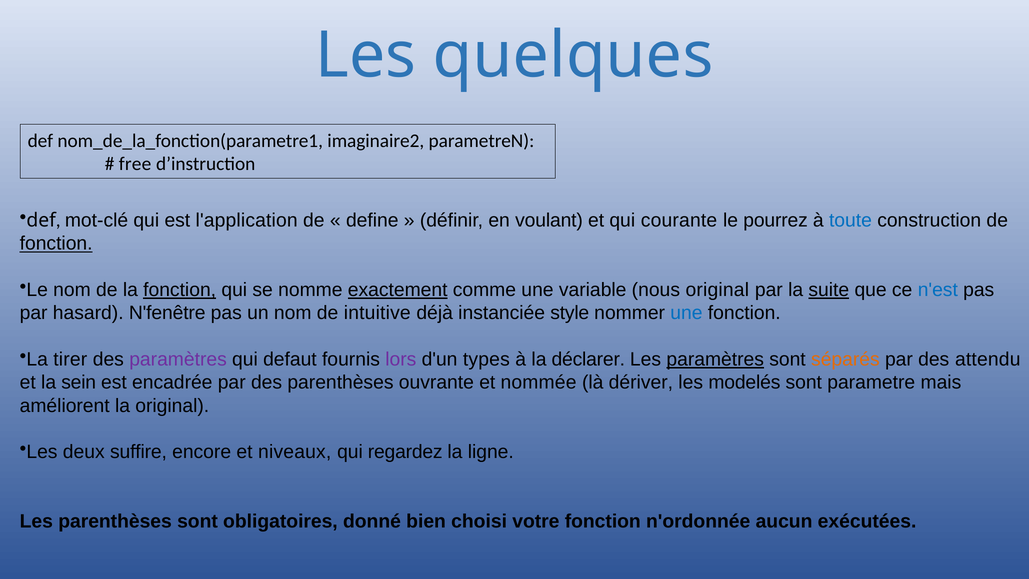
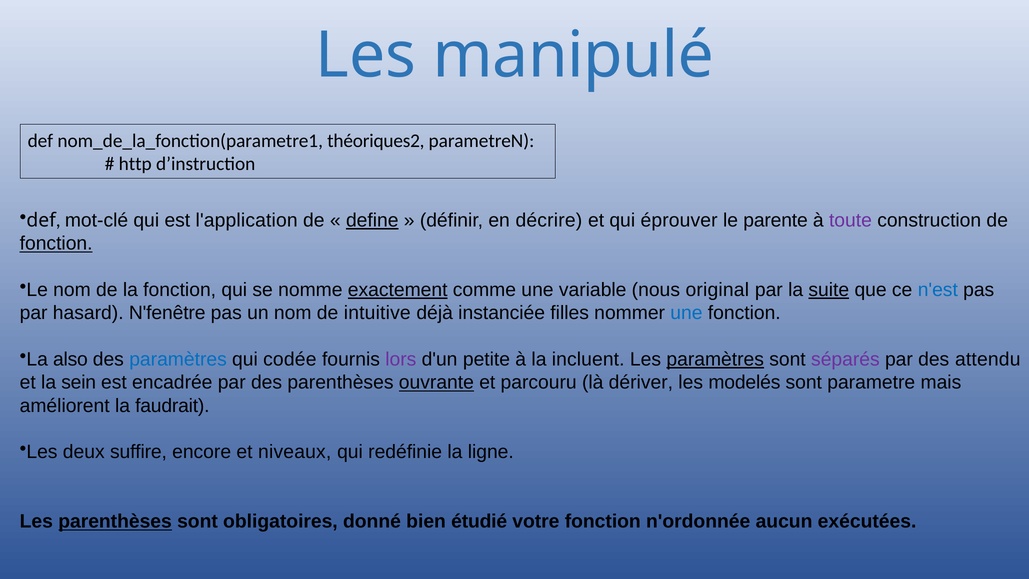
quelques: quelques -> manipulé
imaginaire2: imaginaire2 -> théoriques2
free: free -> http
define underline: none -> present
voulant: voulant -> décrire
courante: courante -> éprouver
pourrez: pourrez -> parente
toute colour: blue -> purple
fonction at (180, 290) underline: present -> none
style: style -> filles
tirer: tirer -> also
paramètres at (178, 359) colour: purple -> blue
defaut: defaut -> codée
types: types -> petite
déclarer: déclarer -> incluent
séparés colour: orange -> purple
ouvrante underline: none -> present
nommée: nommée -> parcouru
la original: original -> faudrait
regardez: regardez -> redéfinie
parenthèses at (115, 521) underline: none -> present
choisi: choisi -> étudié
